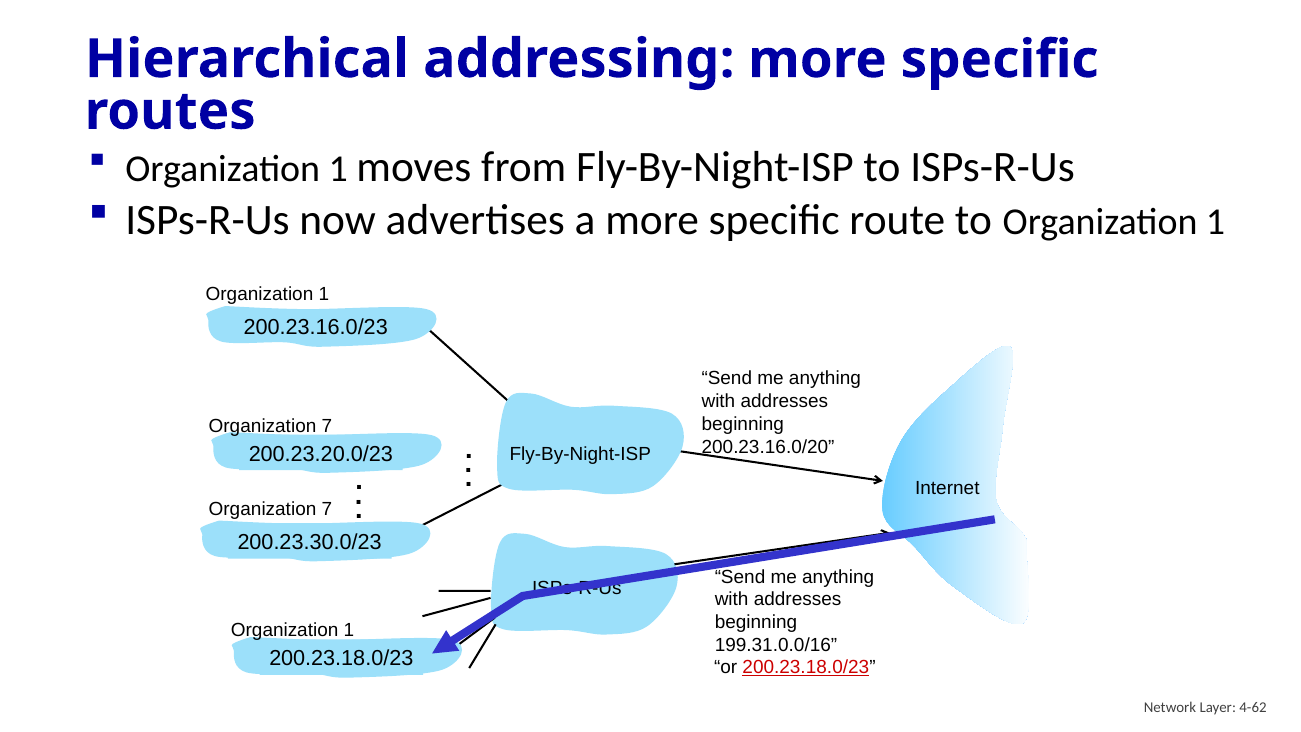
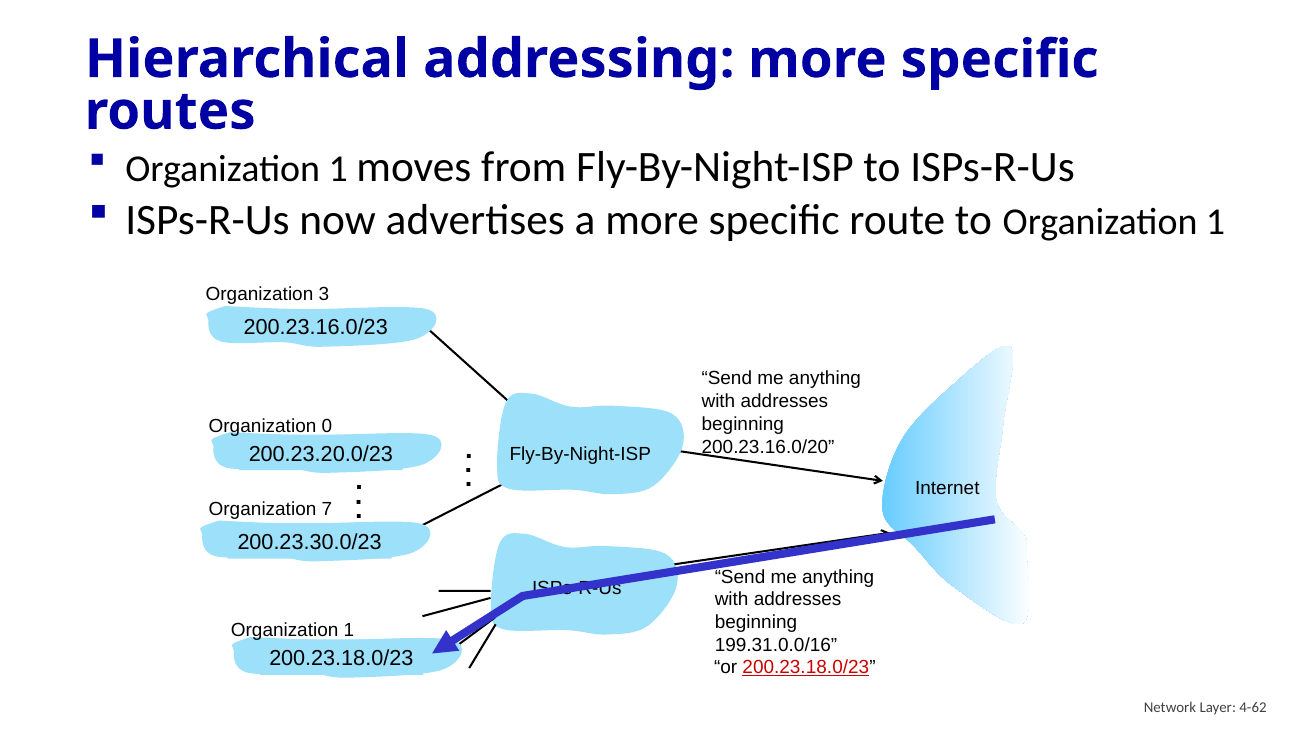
1 at (324, 294): 1 -> 3
7 at (327, 426): 7 -> 0
